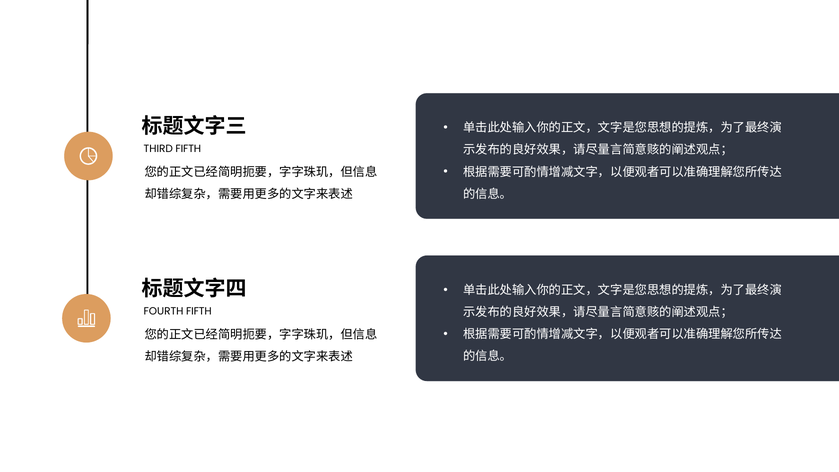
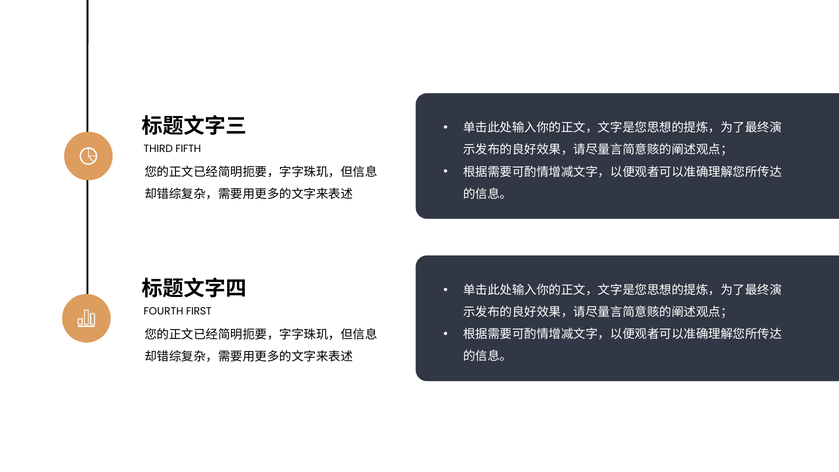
FOURTH FIFTH: FIFTH -> FIRST
